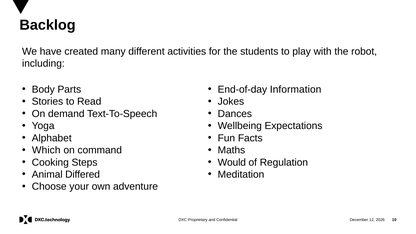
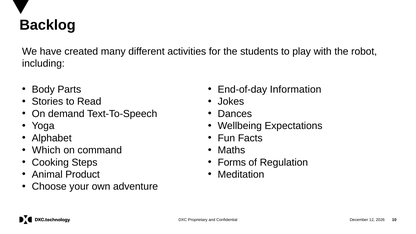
Would: Would -> Forms
Differed: Differed -> Product
